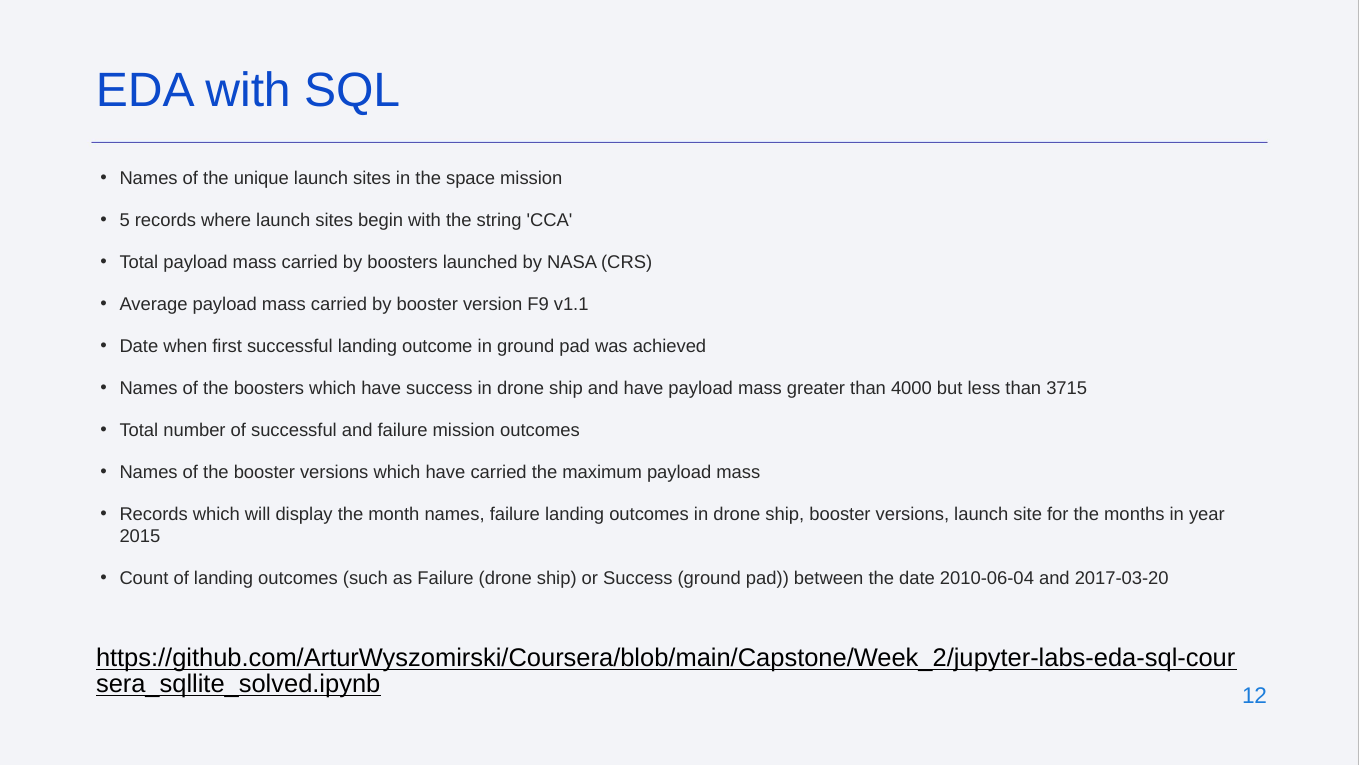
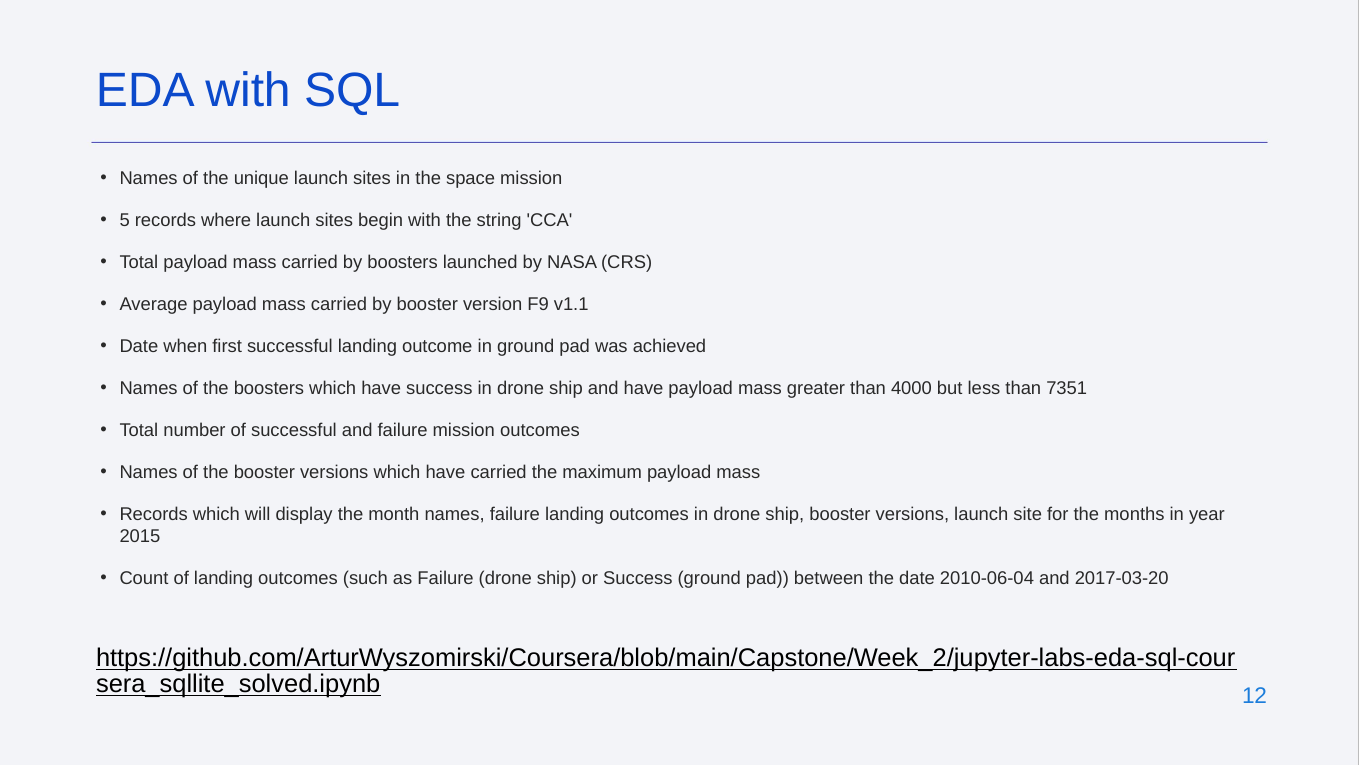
3715: 3715 -> 7351
